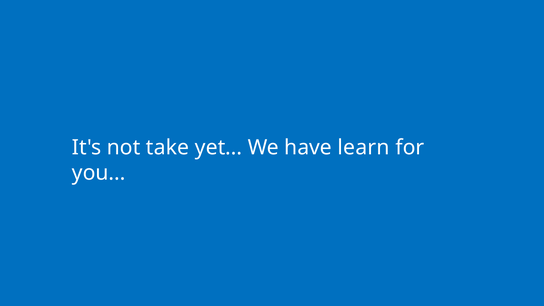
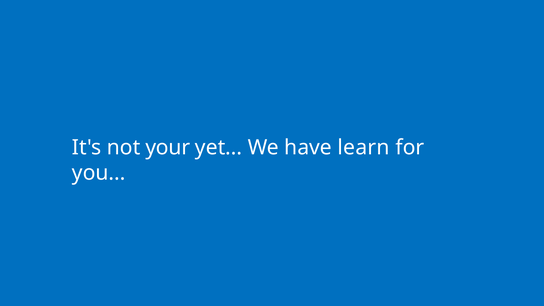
take: take -> your
